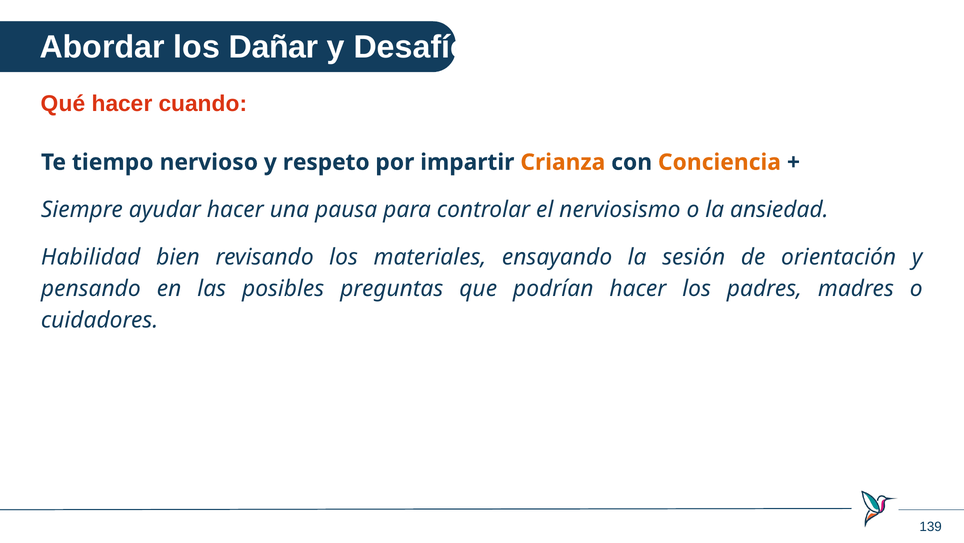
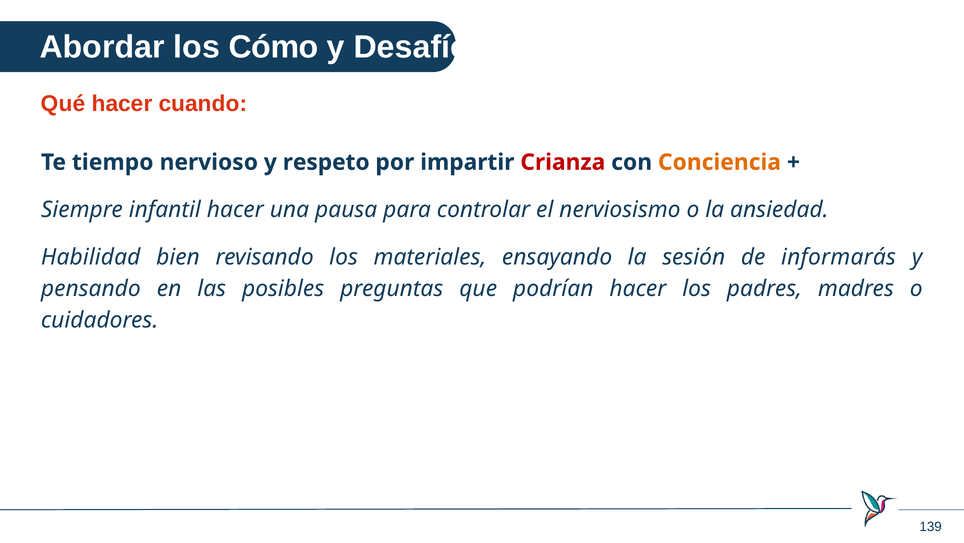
Dañar: Dañar -> Cómo
Crianza colour: orange -> red
ayudar: ayudar -> infantil
orientación: orientación -> informarás
